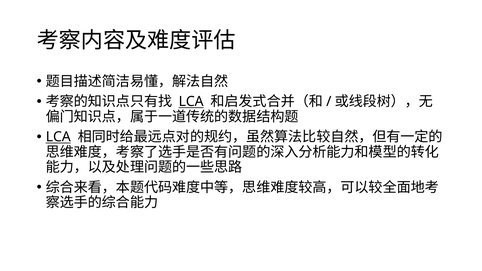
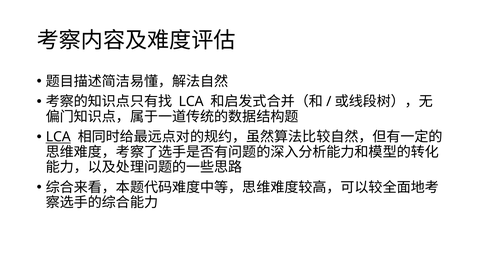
LCA at (191, 102) underline: present -> none
